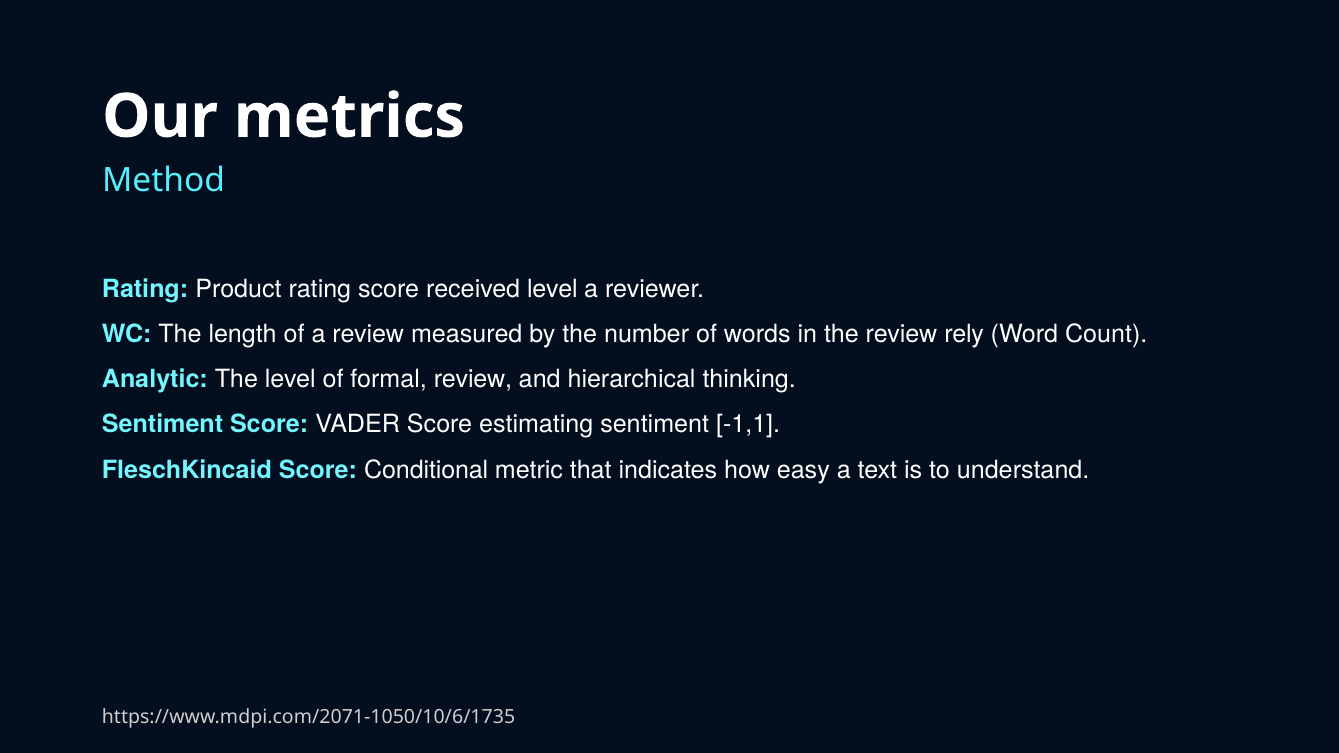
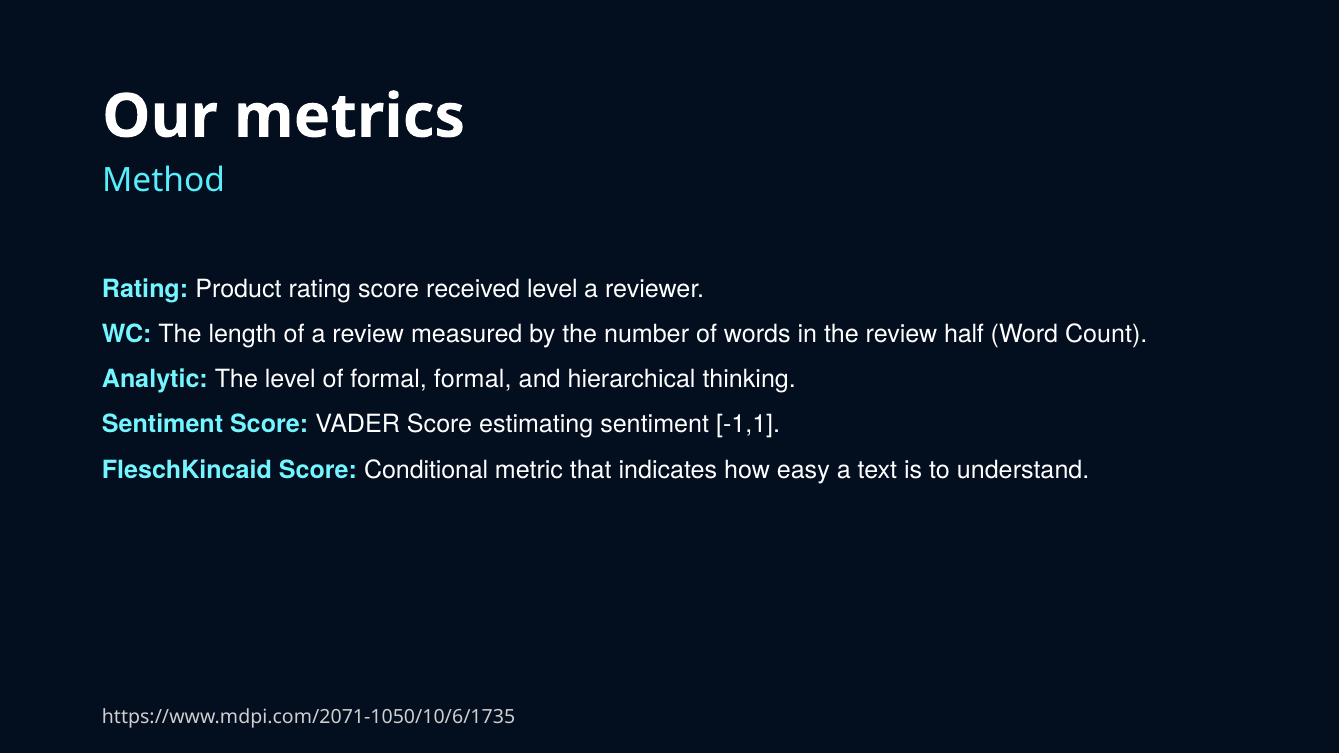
rely: rely -> half
formal review: review -> formal
